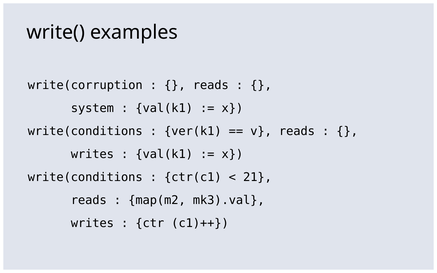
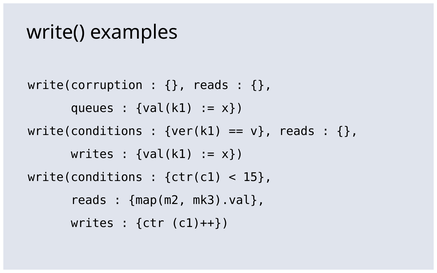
system: system -> queues
21: 21 -> 15
